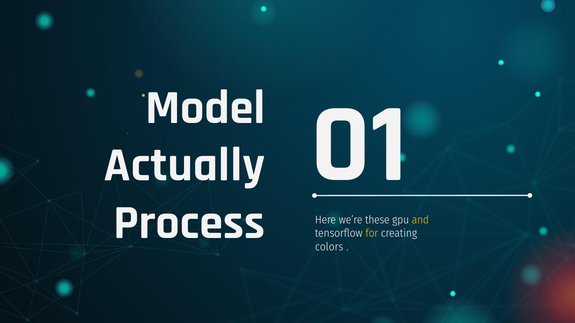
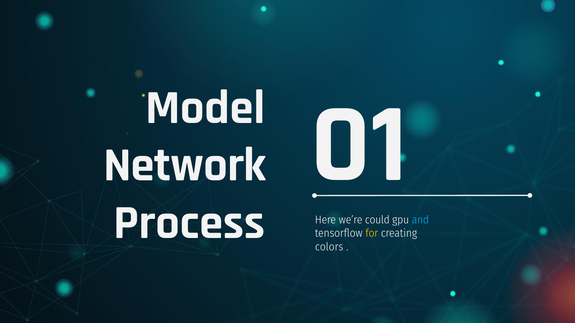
Actually: Actually -> Network
these: these -> could
and colour: yellow -> light blue
